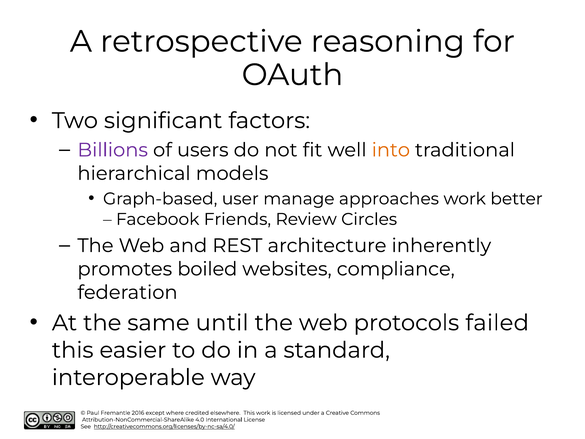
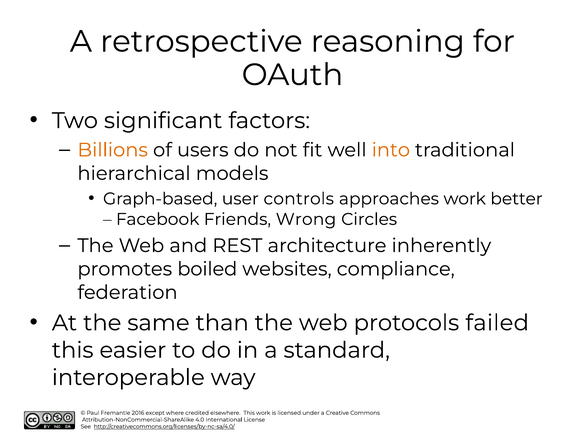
Billions colour: purple -> orange
manage: manage -> controls
Review: Review -> Wrong
until: until -> than
